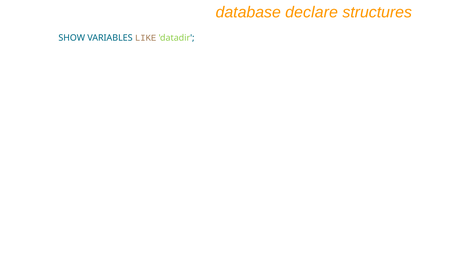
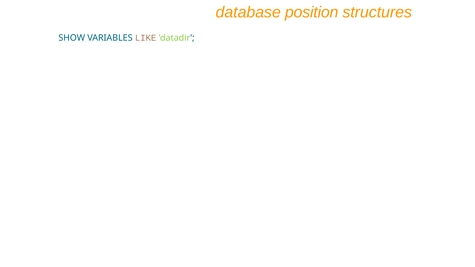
declare: declare -> position
